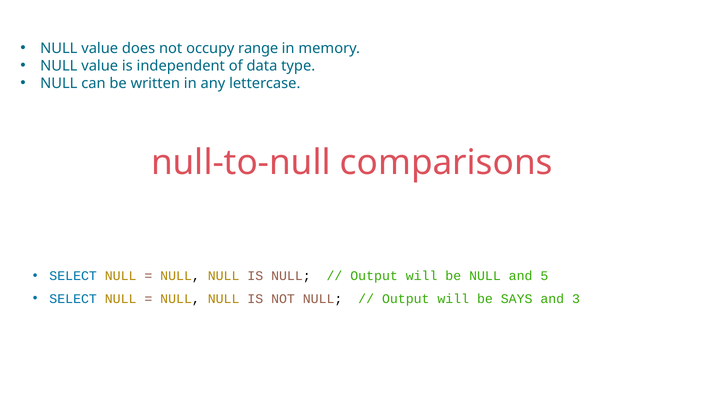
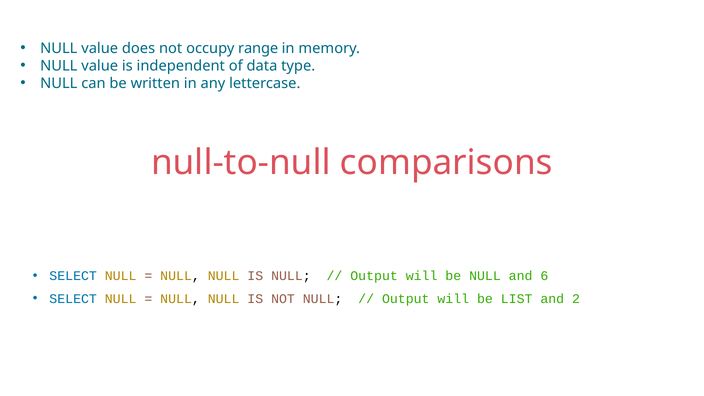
5: 5 -> 6
SAYS: SAYS -> LIST
3: 3 -> 2
